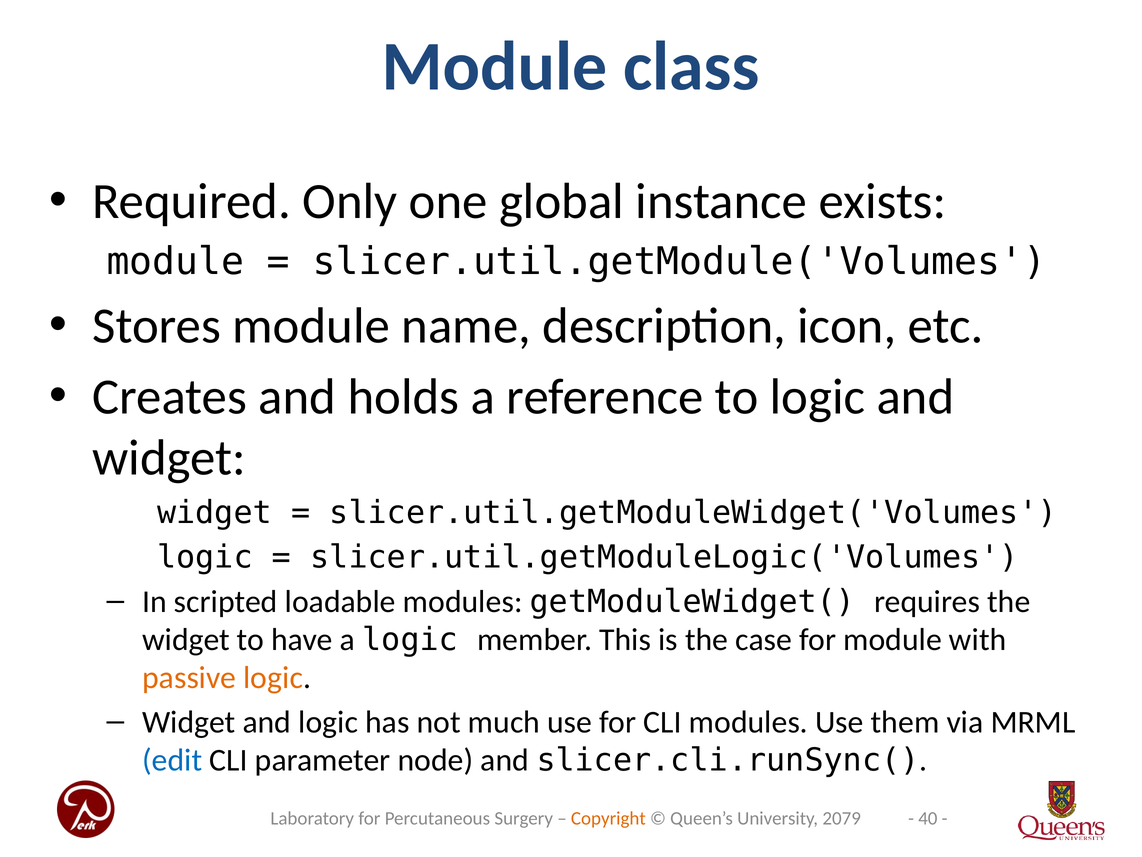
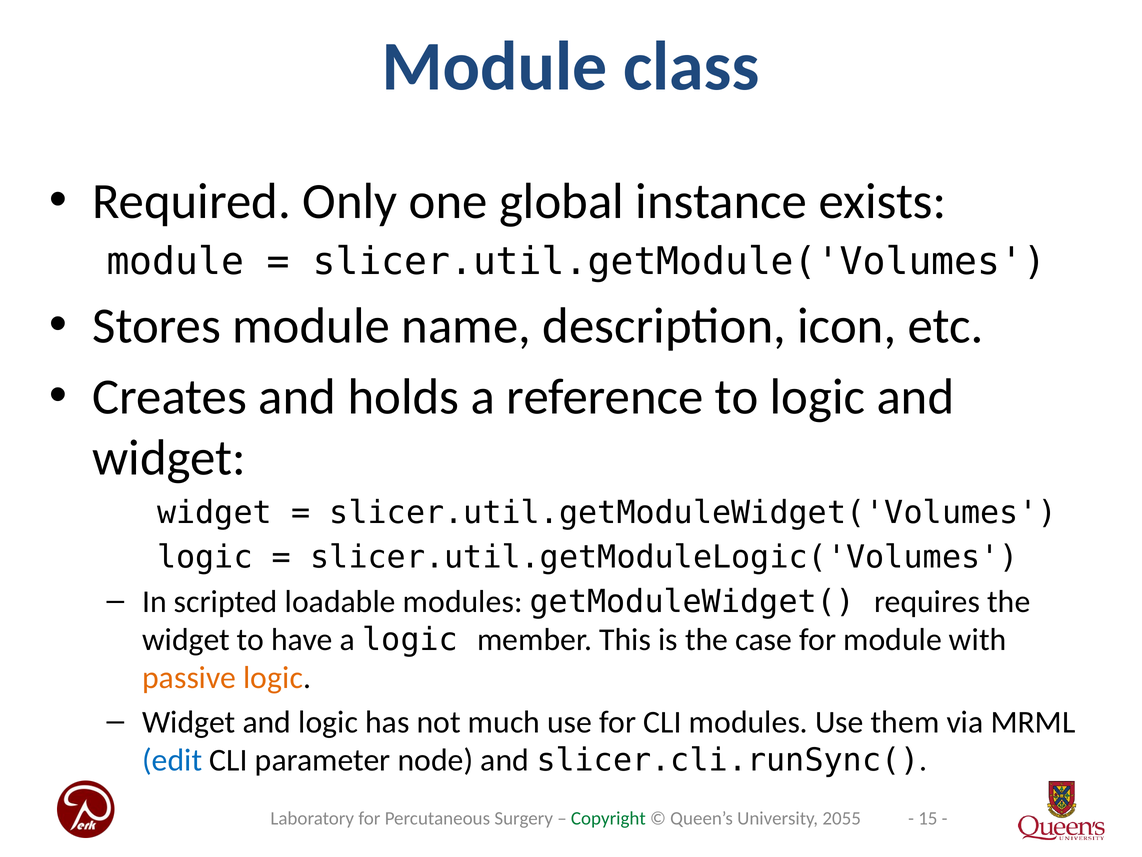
40: 40 -> 15
Copyright colour: orange -> green
2079: 2079 -> 2055
